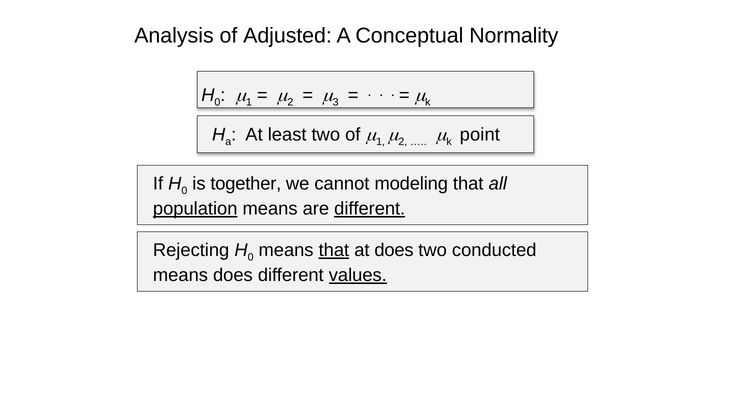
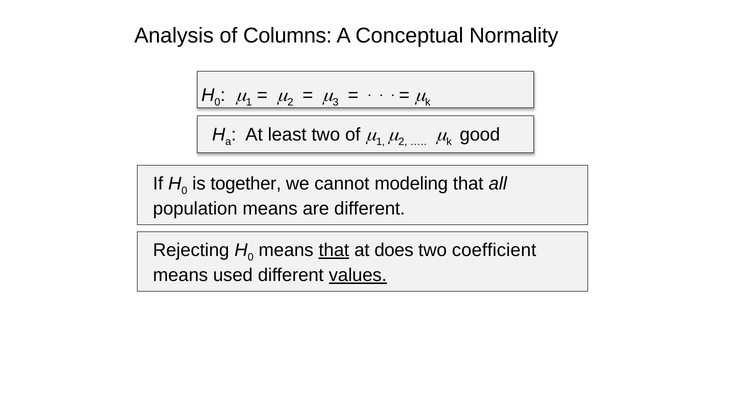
Adjusted: Adjusted -> Columns
point: point -> good
population underline: present -> none
different at (370, 208) underline: present -> none
conducted: conducted -> coefficient
means does: does -> used
